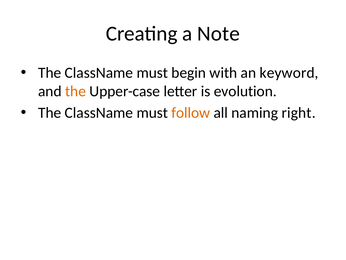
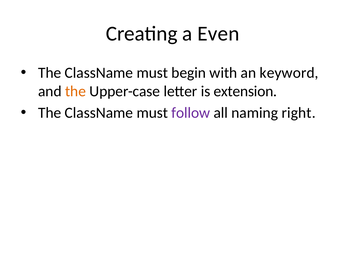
Note: Note -> Even
evolution: evolution -> extension
follow colour: orange -> purple
